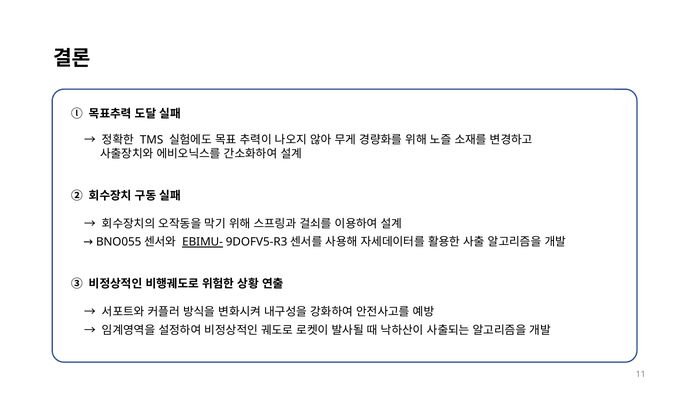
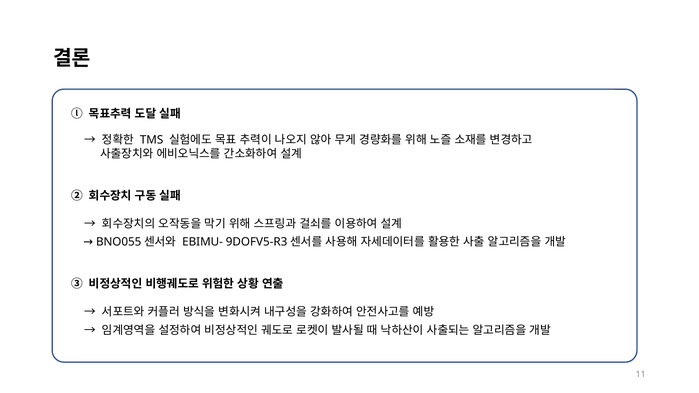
EBIMU- underline: present -> none
